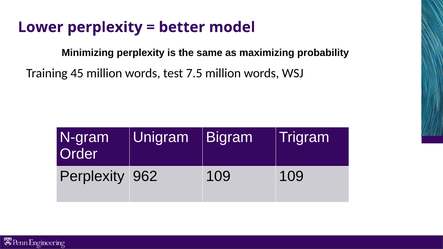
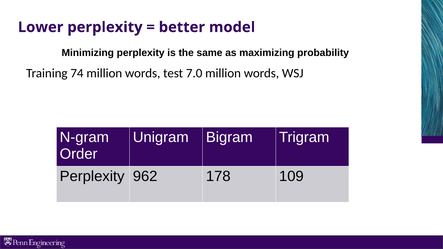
45: 45 -> 74
7.5: 7.5 -> 7.0
962 109: 109 -> 178
